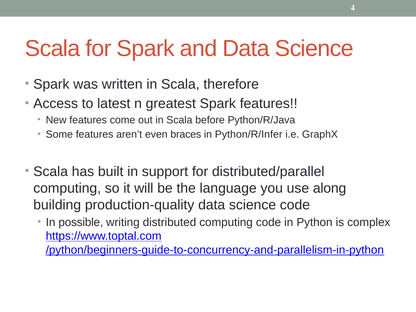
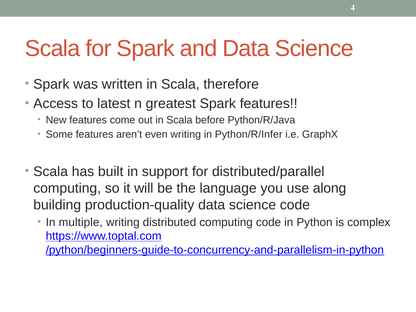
even braces: braces -> writing
possible: possible -> multiple
